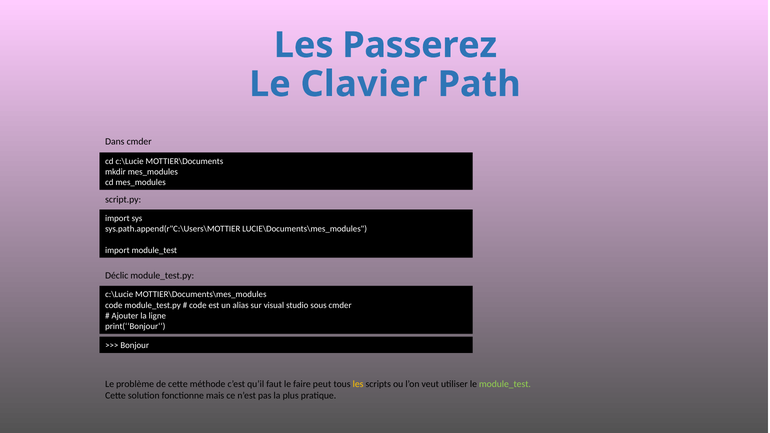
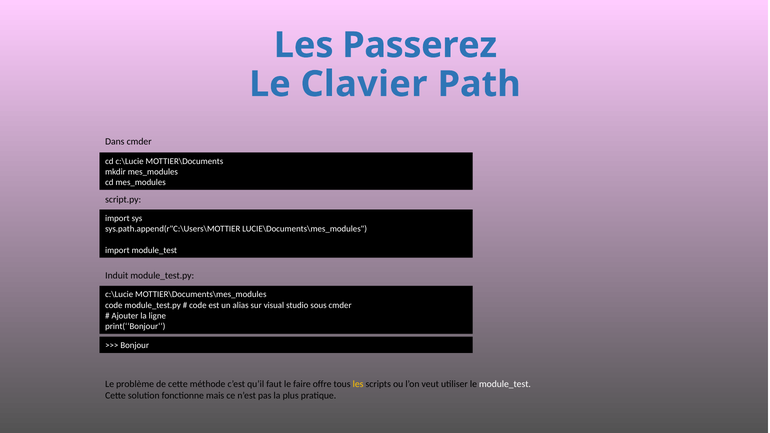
Déclic: Déclic -> Induit
peut: peut -> offre
module_test at (505, 384) colour: light green -> white
